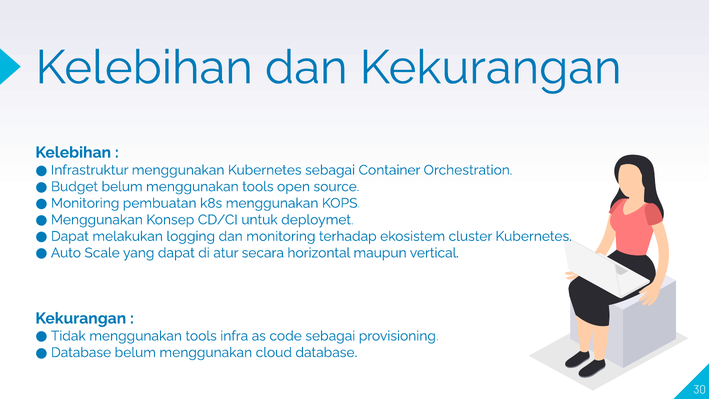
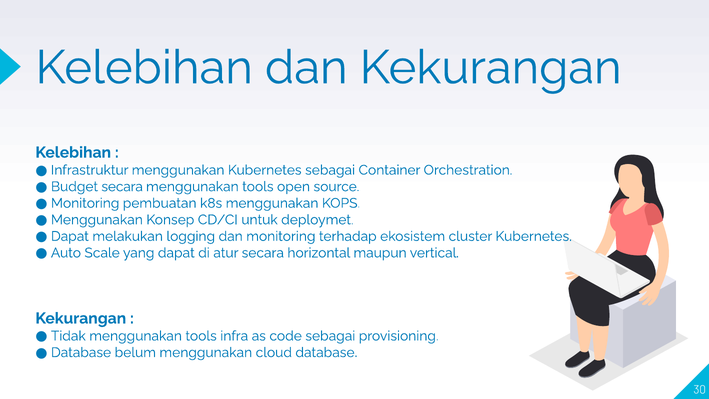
Budget belum: belum -> secara
